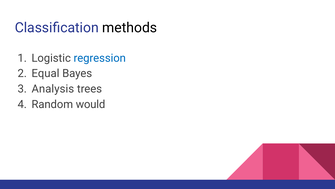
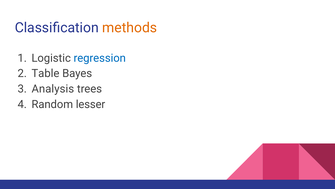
methods colour: black -> orange
Equal: Equal -> Table
would: would -> lesser
